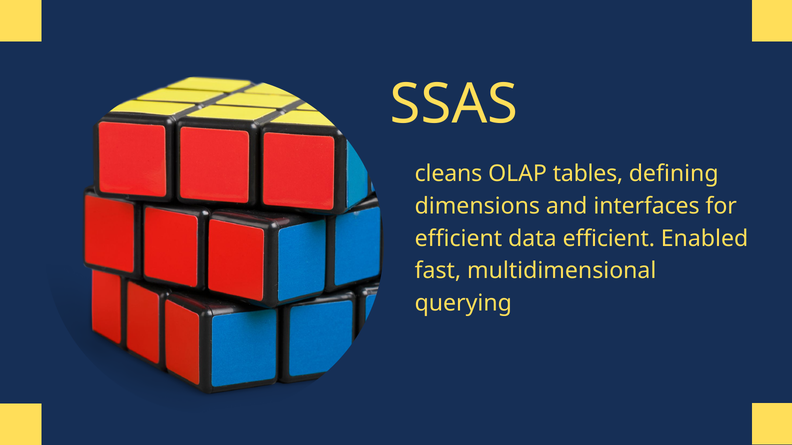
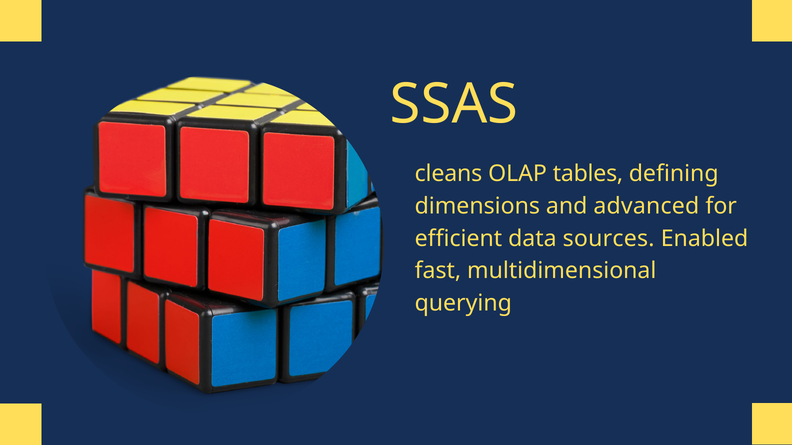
interfaces: interfaces -> advanced
data efficient: efficient -> sources
